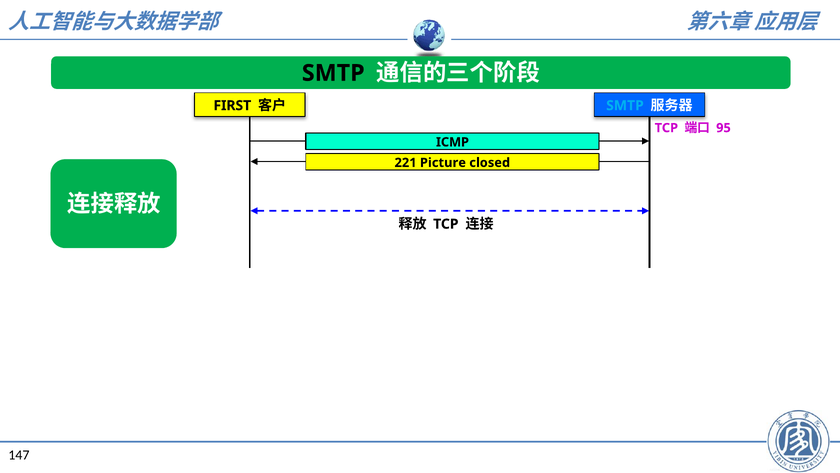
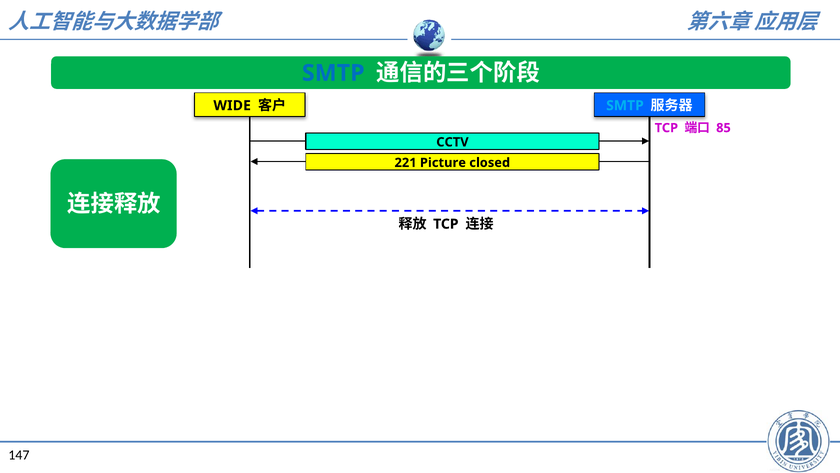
SMTP at (333, 73) colour: black -> blue
FIRST: FIRST -> WIDE
95: 95 -> 85
ICMP: ICMP -> CCTV
